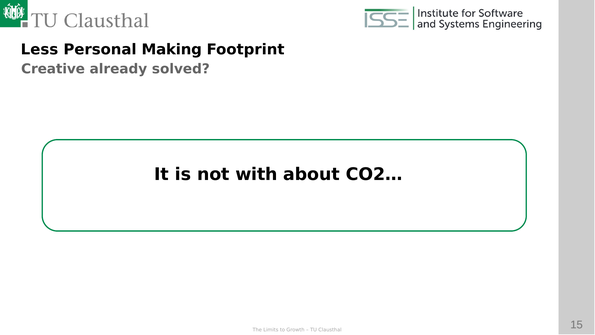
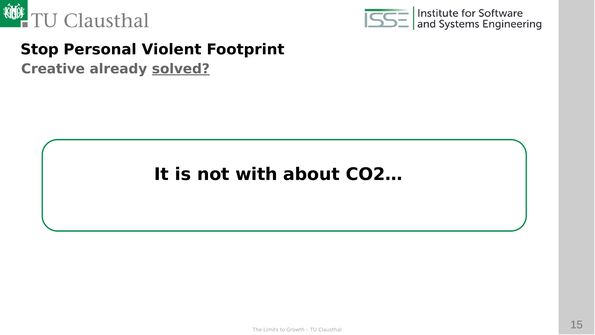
Less: Less -> Stop
Making: Making -> Violent
solved underline: none -> present
